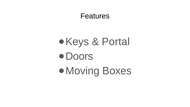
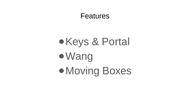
Doors: Doors -> Wang
